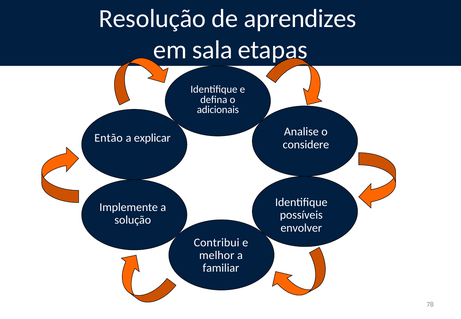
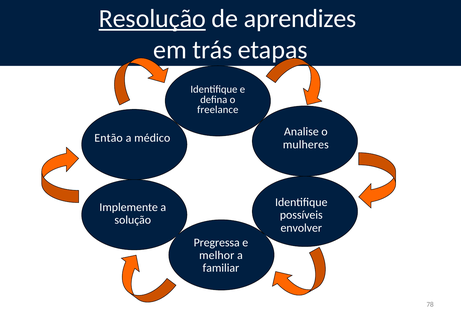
Resolução underline: none -> present
sala: sala -> trás
adicionais: adicionais -> freelance
explicar: explicar -> médico
considere: considere -> mulheres
Contribui: Contribui -> Pregressa
